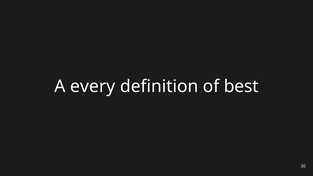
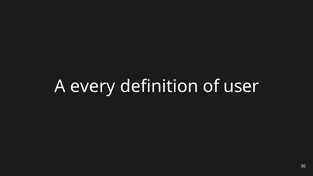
best: best -> user
